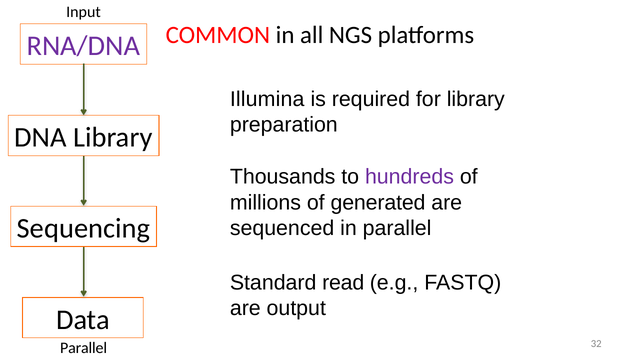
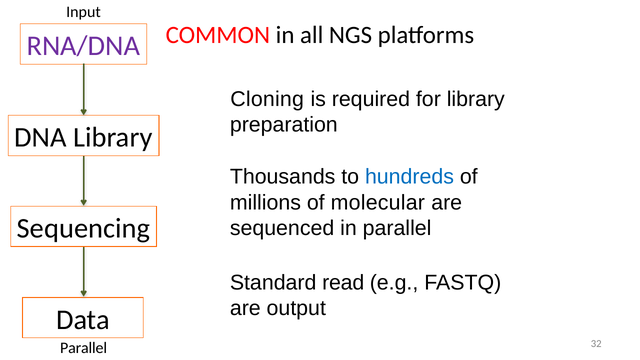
Illumina: Illumina -> Cloning
hundreds colour: purple -> blue
generated: generated -> molecular
